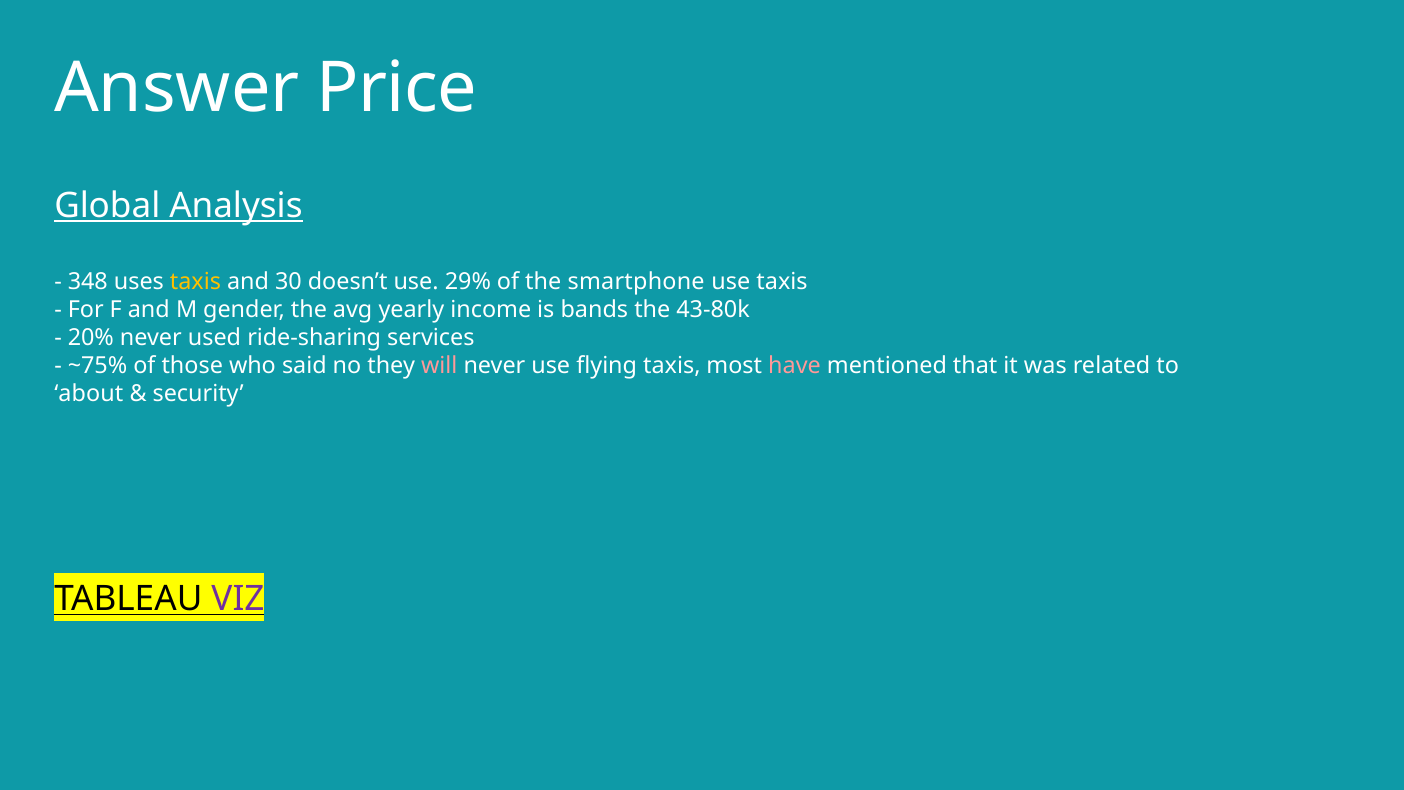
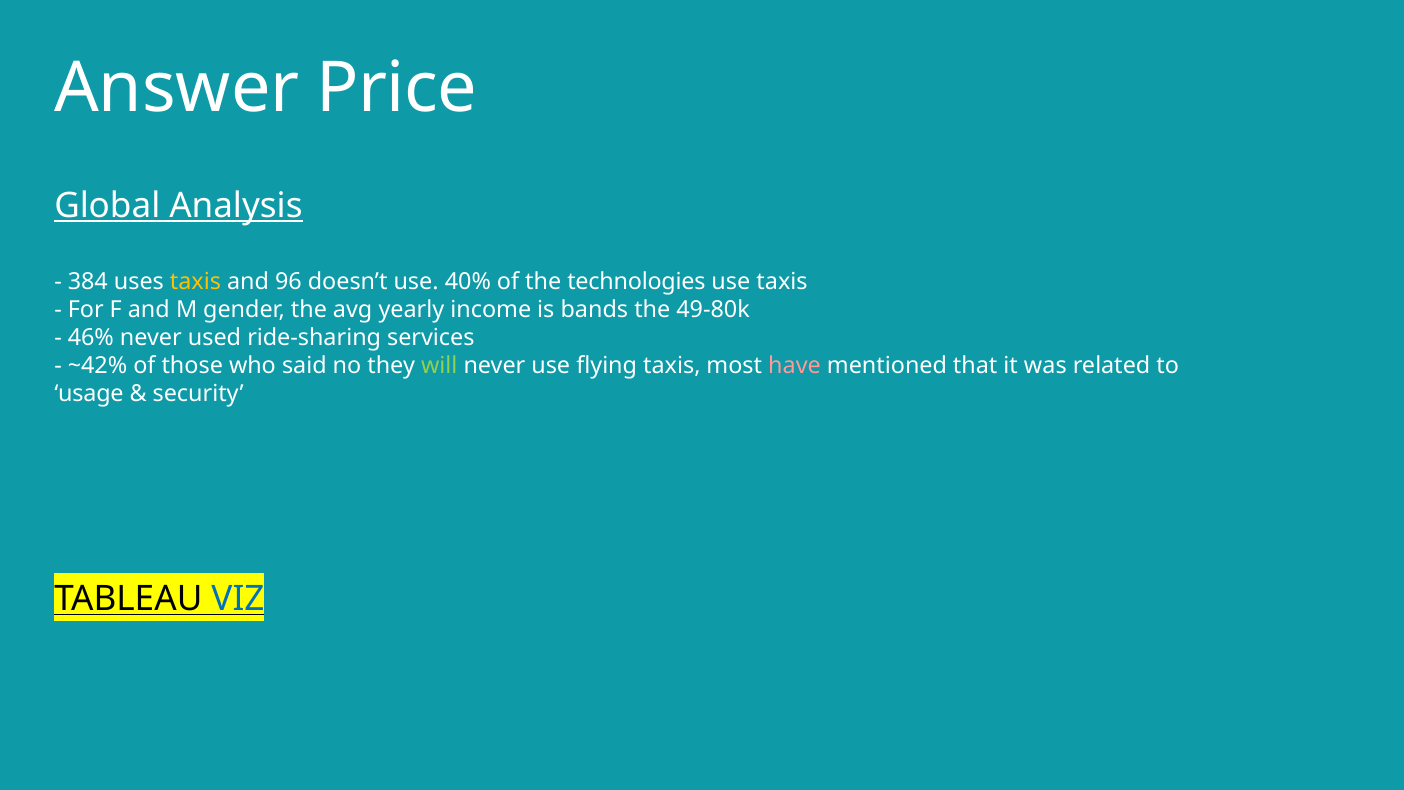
348: 348 -> 384
30: 30 -> 96
29%: 29% -> 40%
smartphone: smartphone -> technologies
43-80k: 43-80k -> 49-80k
20%: 20% -> 46%
~75%: ~75% -> ~42%
will colour: pink -> light green
about: about -> usage
VIZ colour: purple -> blue
